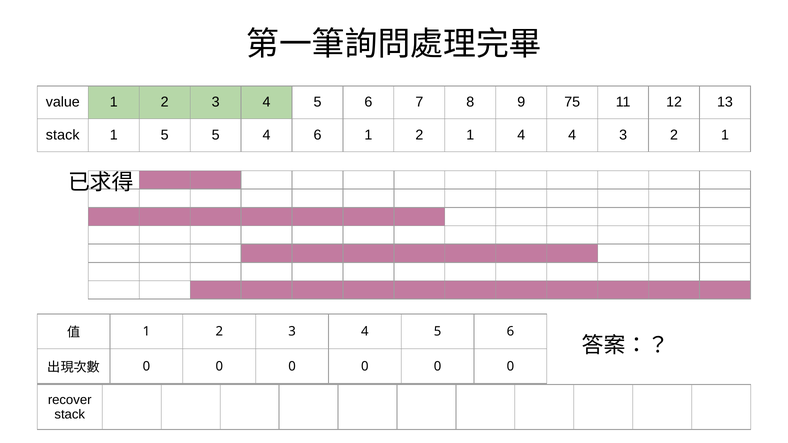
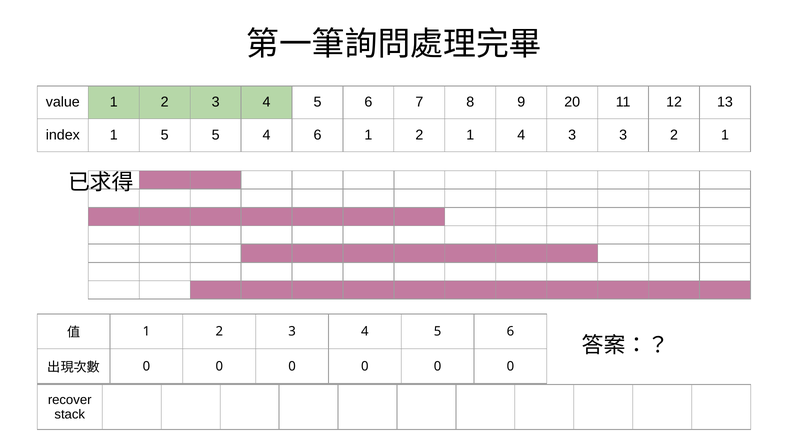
75: 75 -> 20
stack at (63, 135): stack -> index
4 4: 4 -> 3
